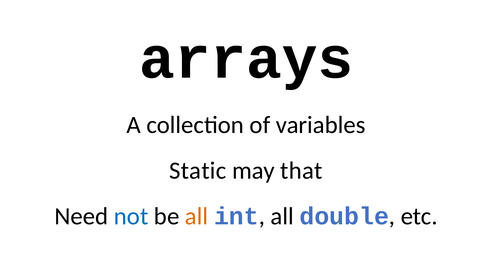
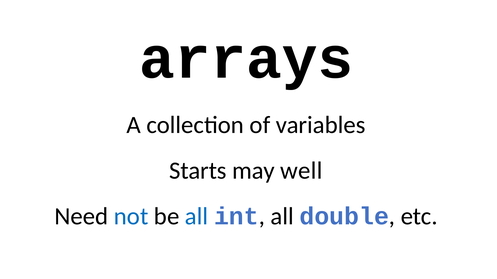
Static: Static -> Starts
that: that -> well
all at (197, 217) colour: orange -> blue
